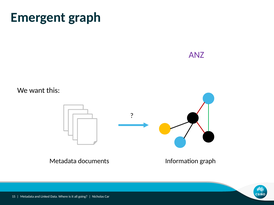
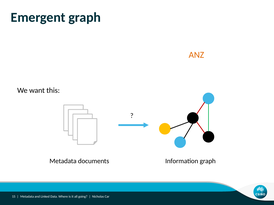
ANZ colour: purple -> orange
